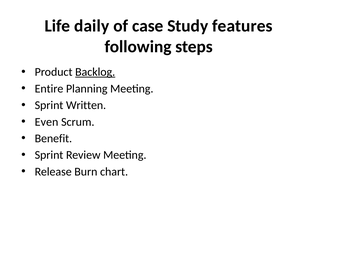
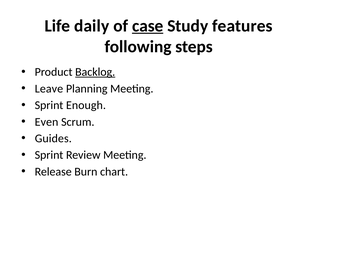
case underline: none -> present
Entire: Entire -> Leave
Written: Written -> Enough
Benefit: Benefit -> Guides
